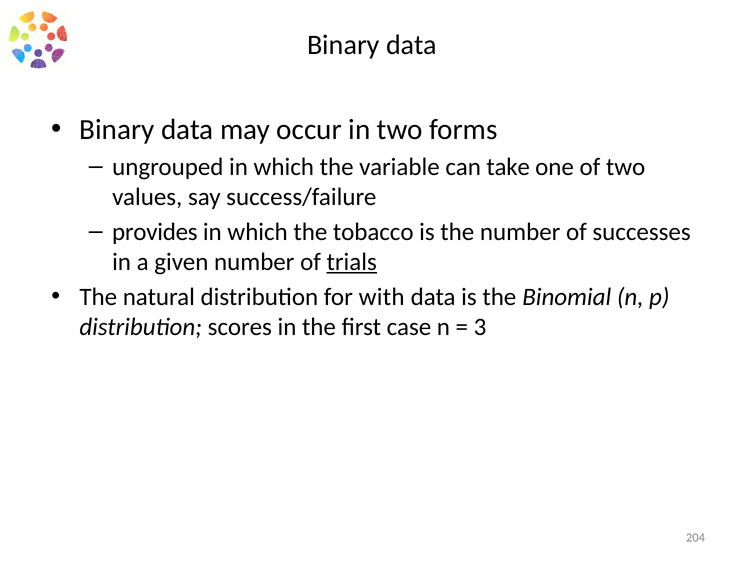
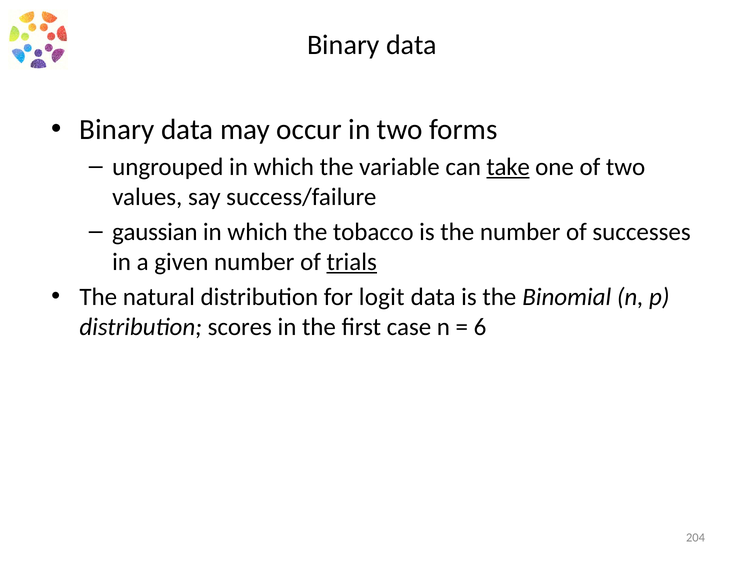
take underline: none -> present
provides: provides -> gaussian
with: with -> logit
3: 3 -> 6
